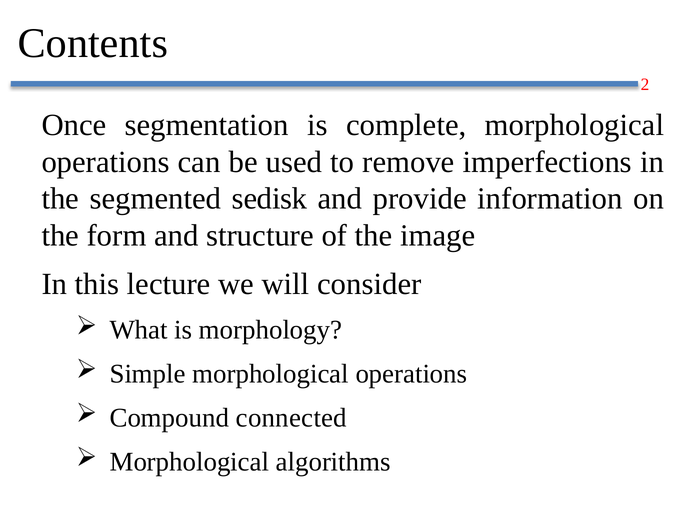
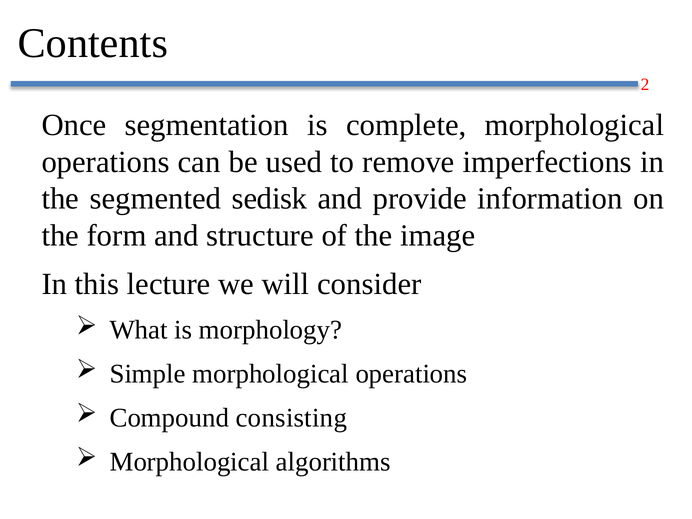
connected: connected -> consisting
